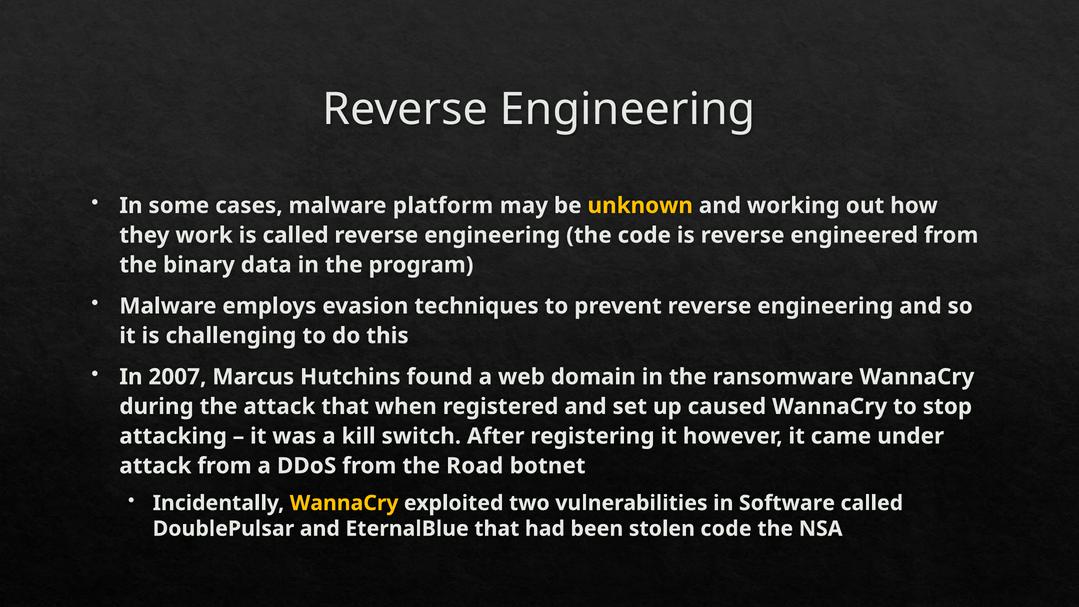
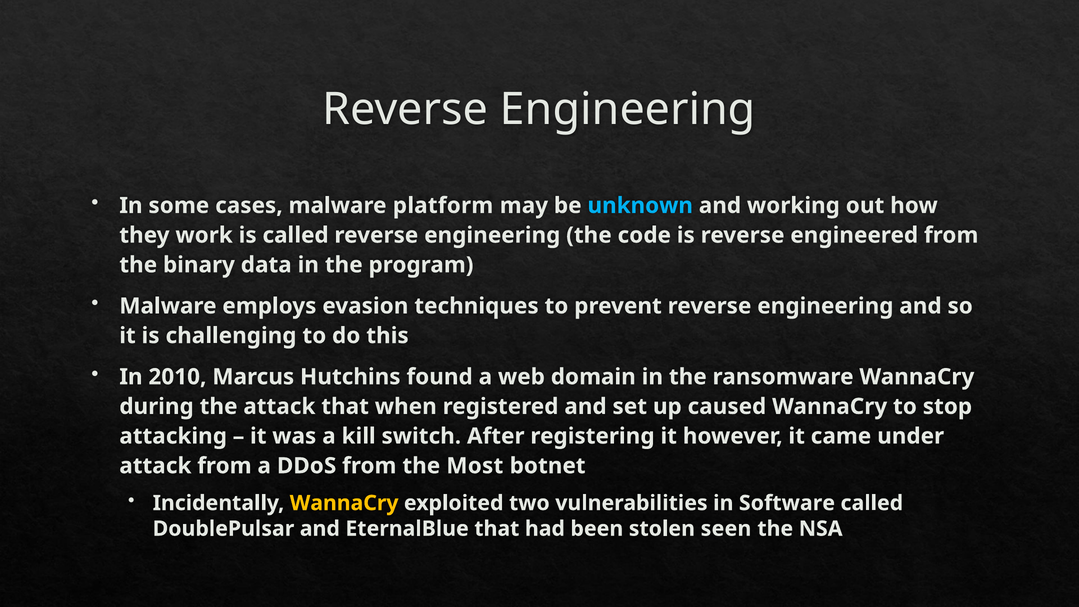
unknown colour: yellow -> light blue
2007: 2007 -> 2010
Road: Road -> Most
stolen code: code -> seen
